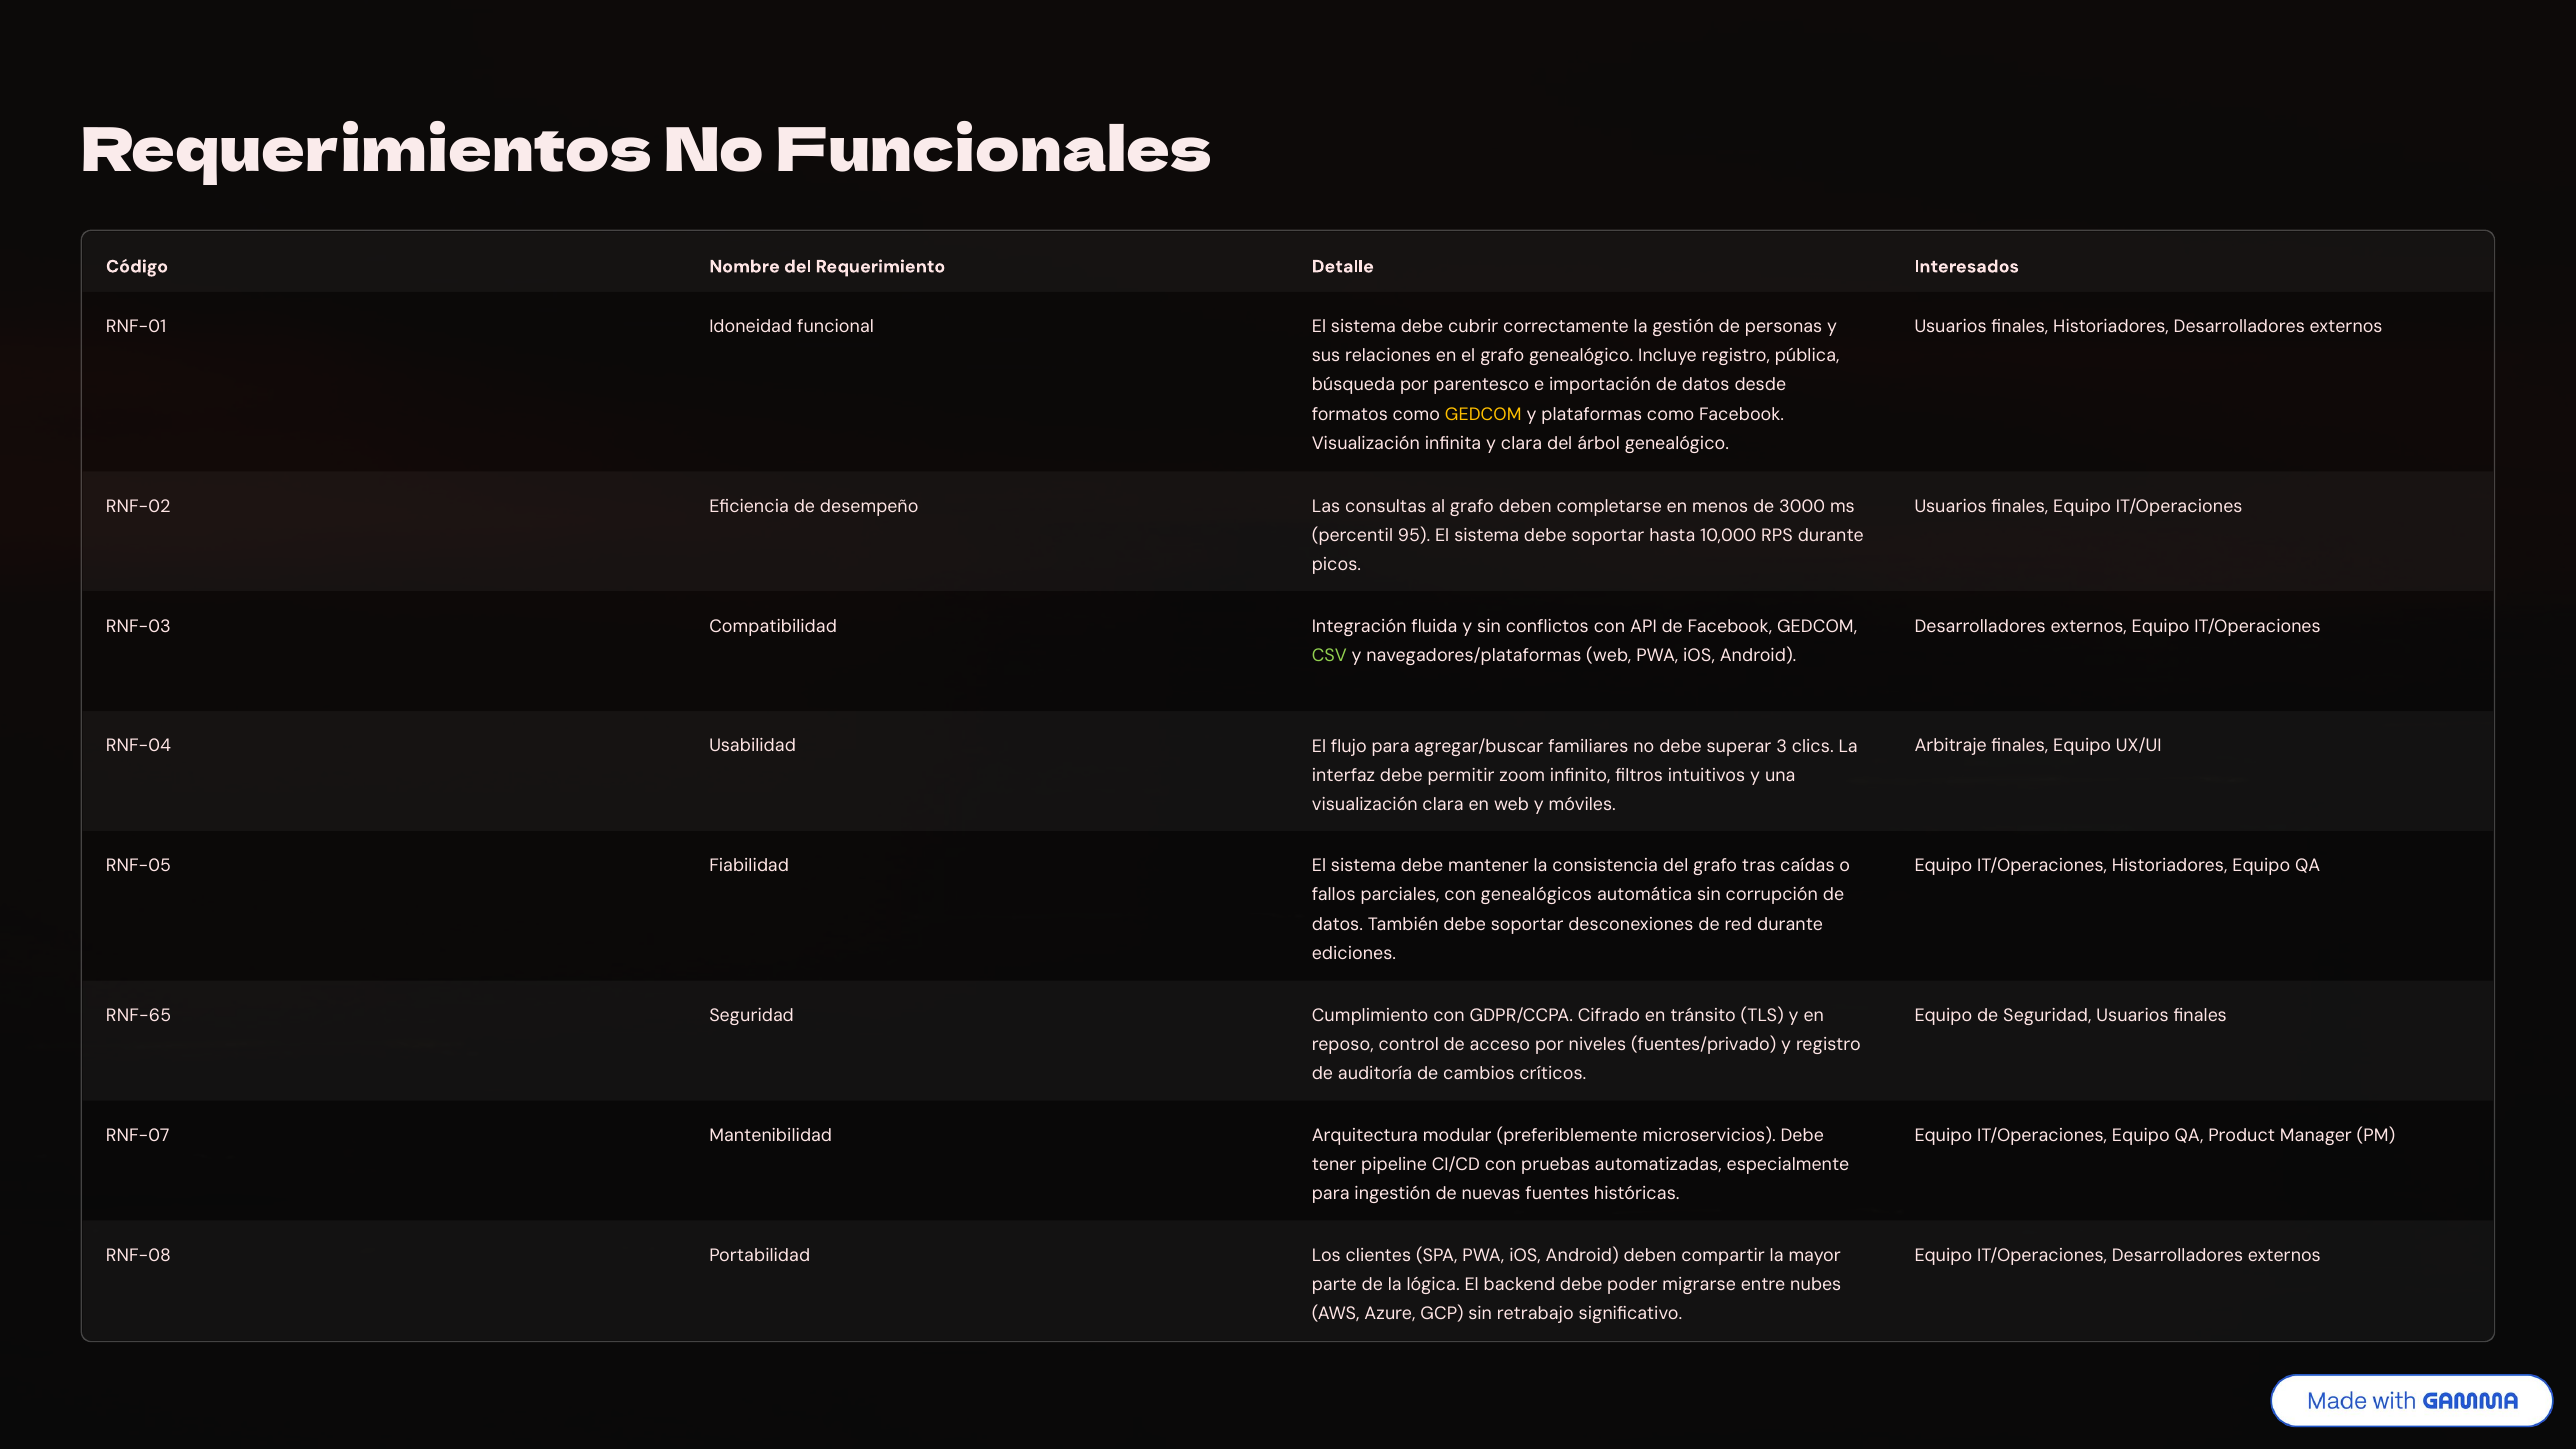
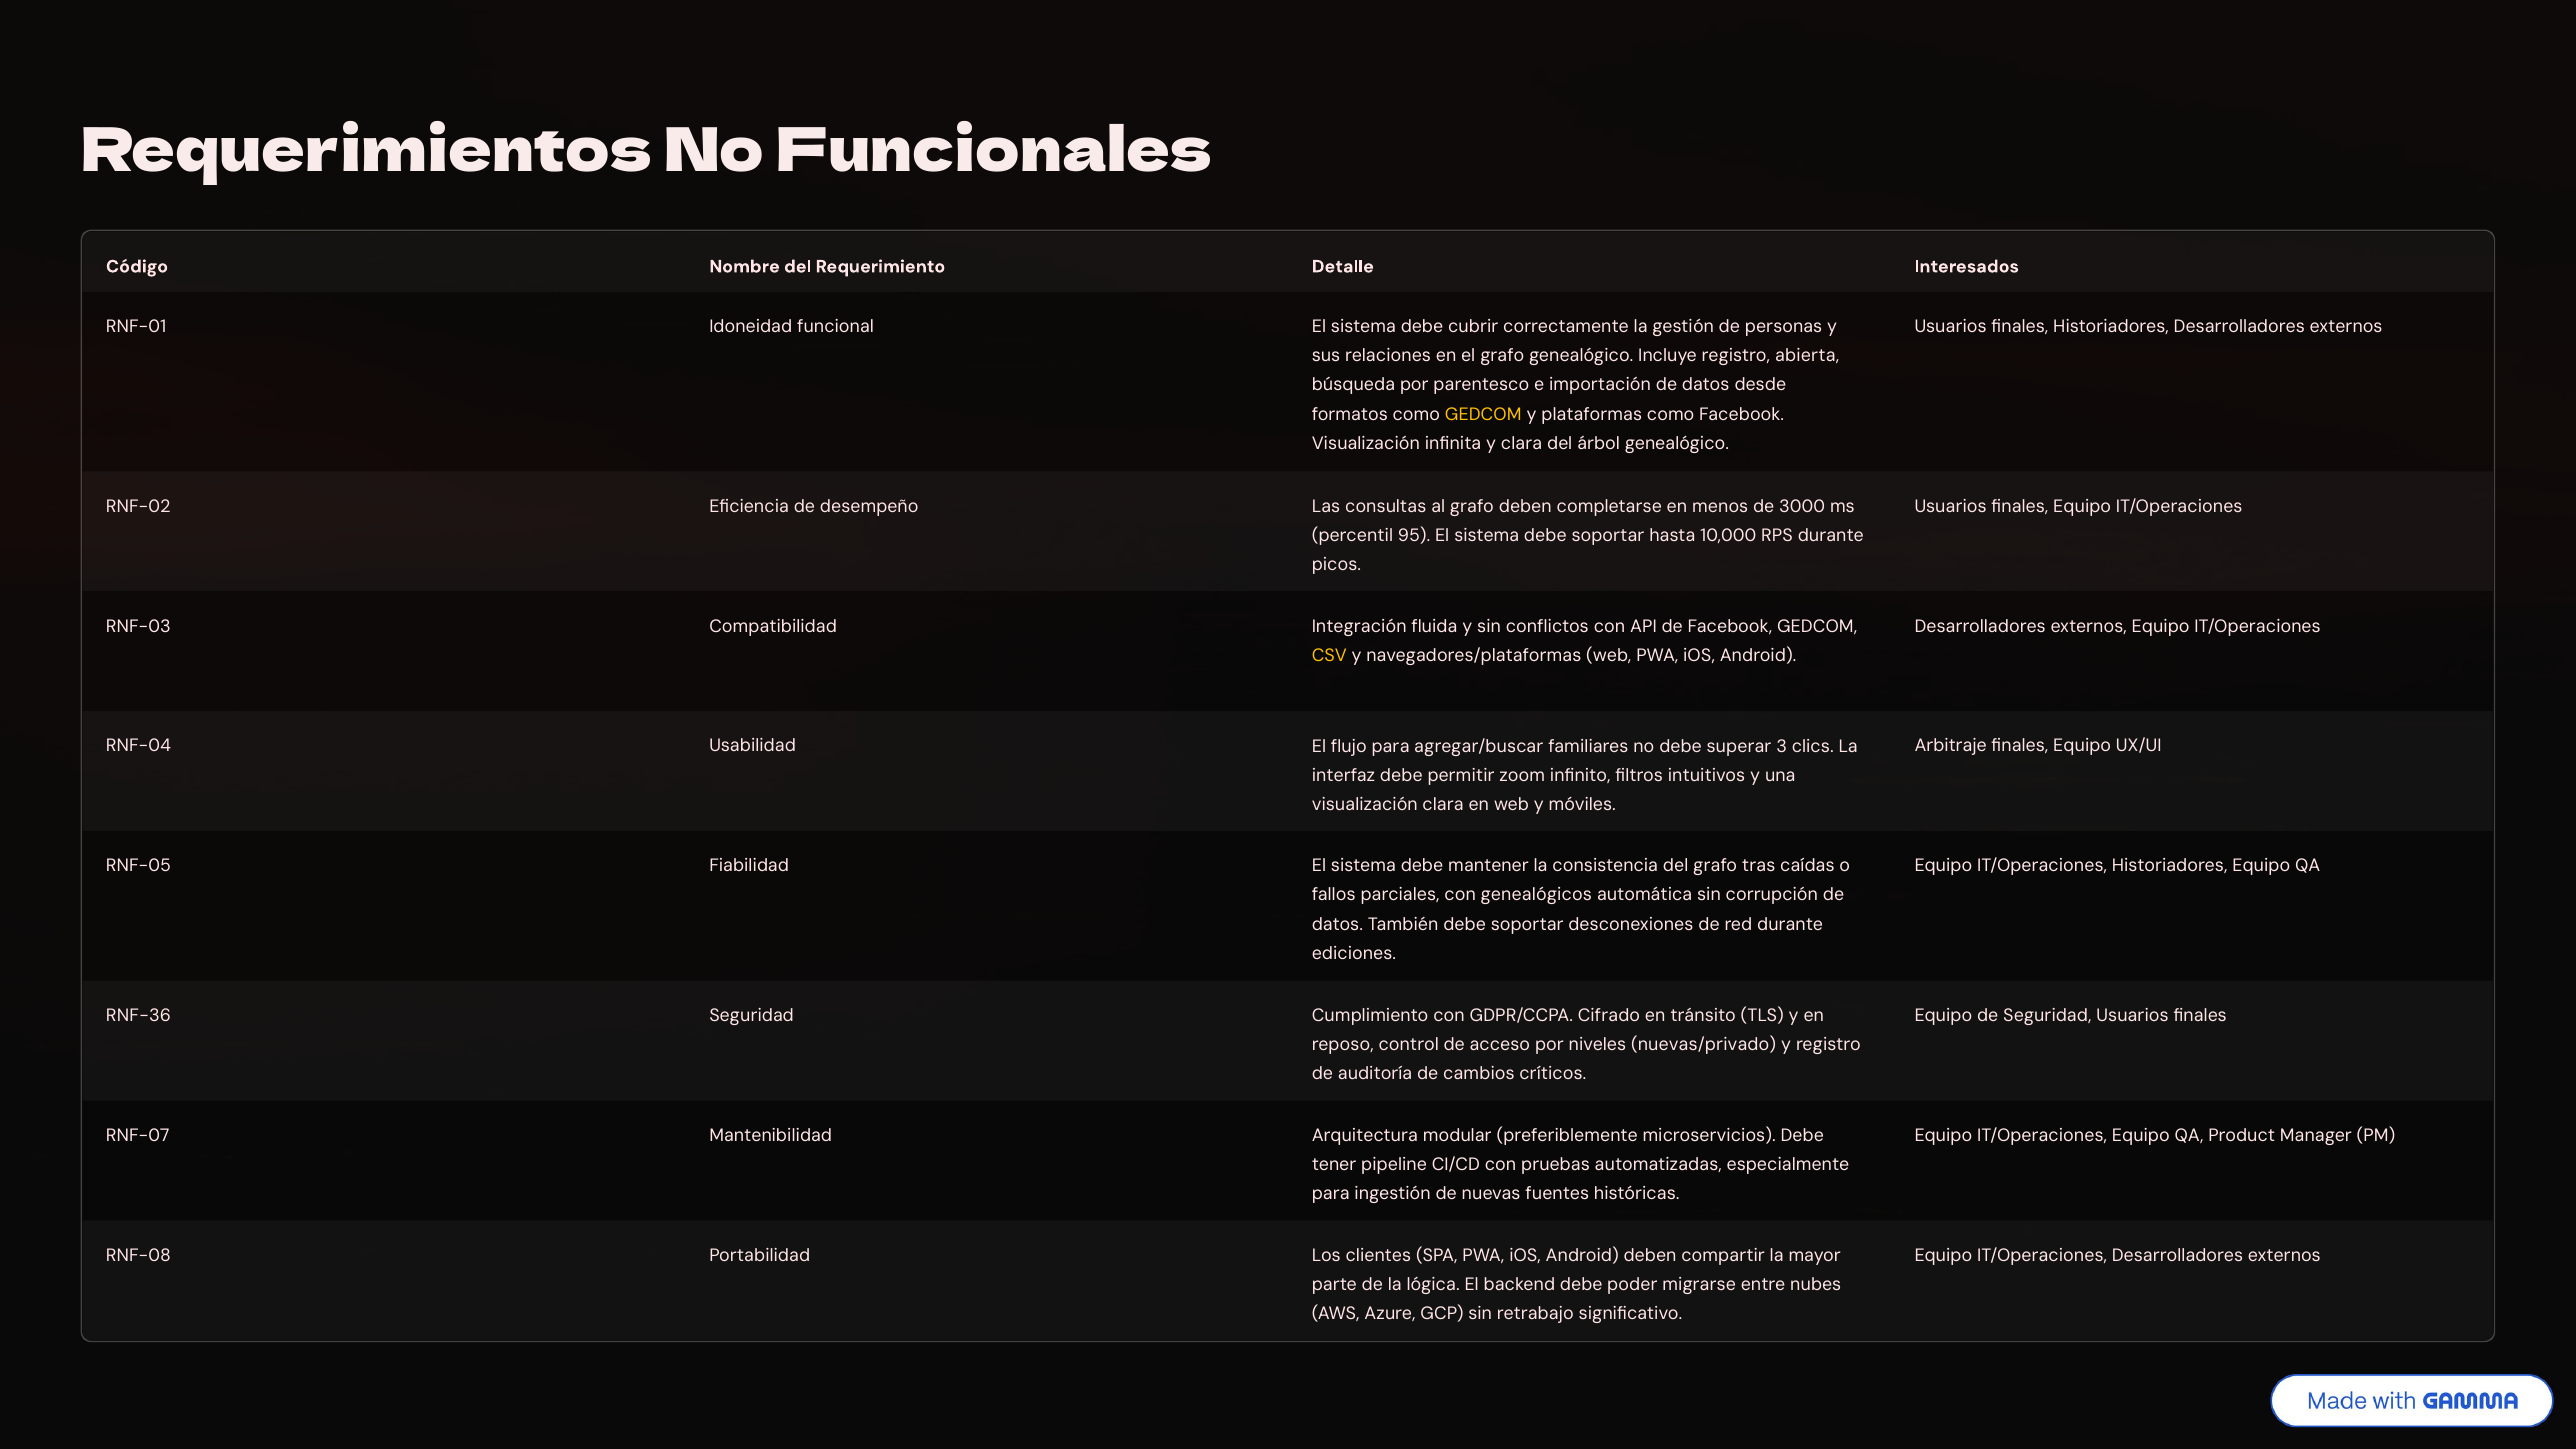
pública: pública -> abierta
CSV colour: light green -> yellow
RNF-65: RNF-65 -> RNF-36
fuentes/privado: fuentes/privado -> nuevas/privado
